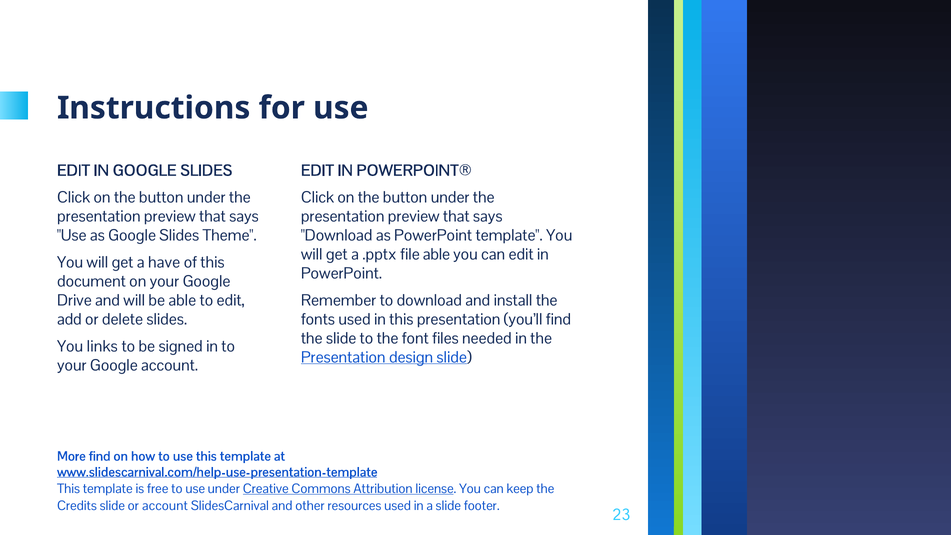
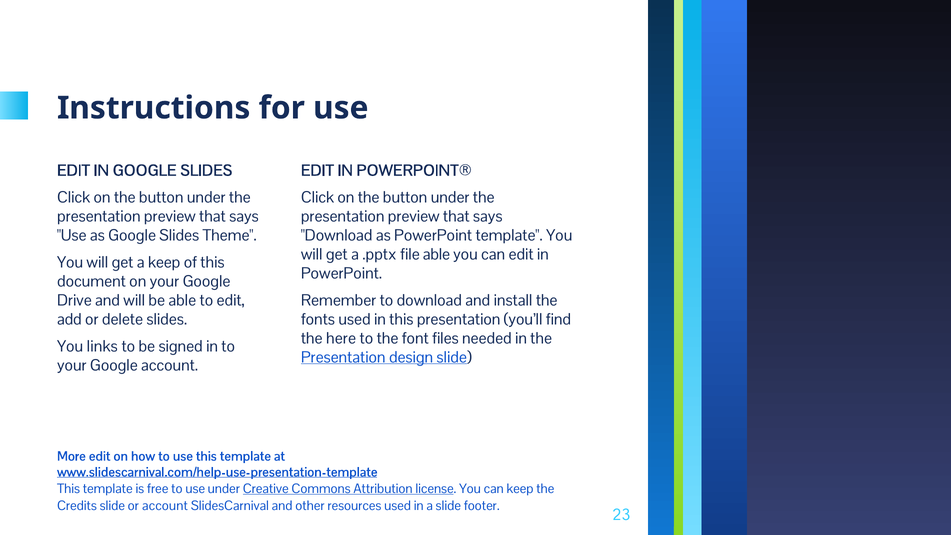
a have: have -> keep
the slide: slide -> here
More find: find -> edit
